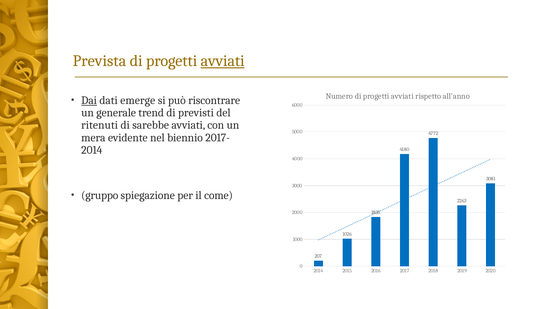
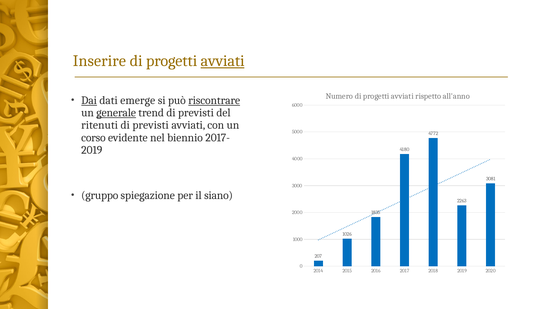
Prevista: Prevista -> Inserire
riscontrare underline: none -> present
generale underline: none -> present
sarebbe at (151, 125): sarebbe -> previsti
mera: mera -> corso
2014 at (92, 150): 2014 -> 2019
come: come -> siano
